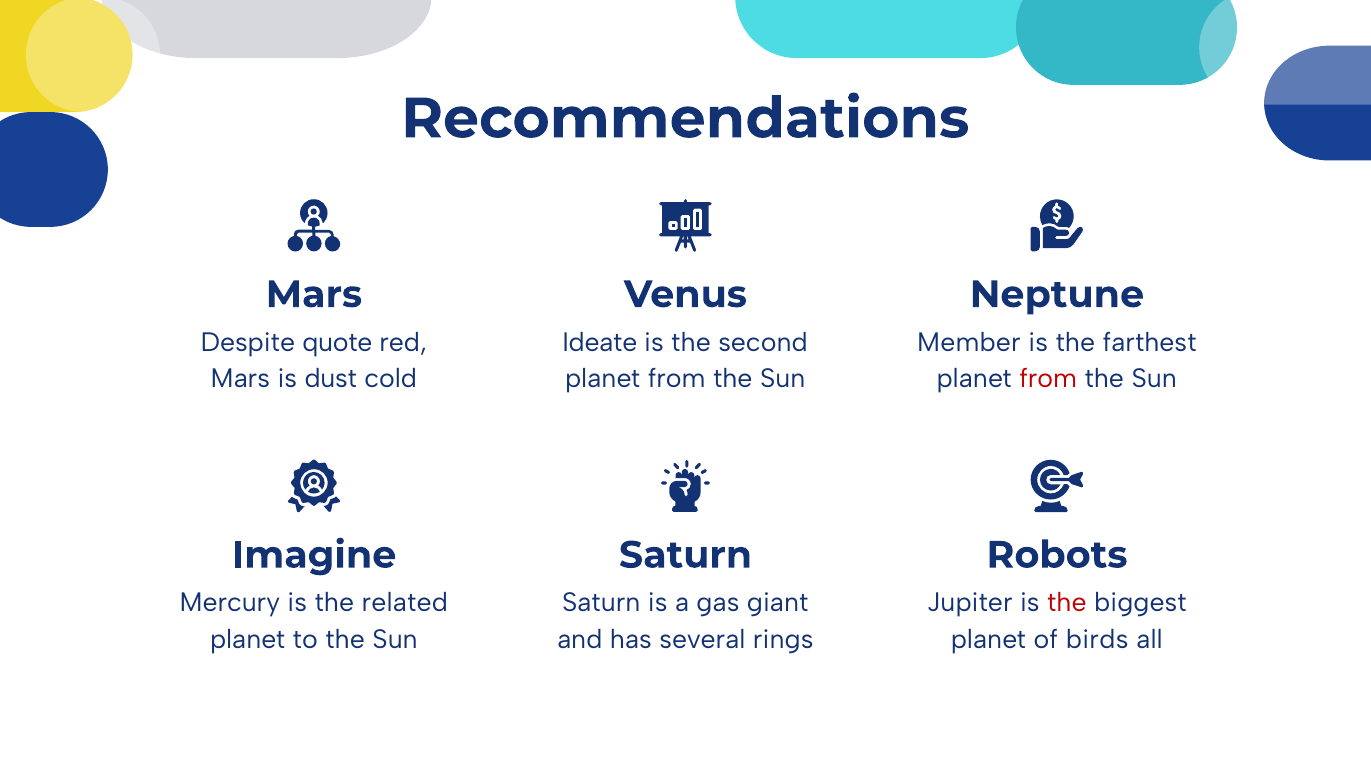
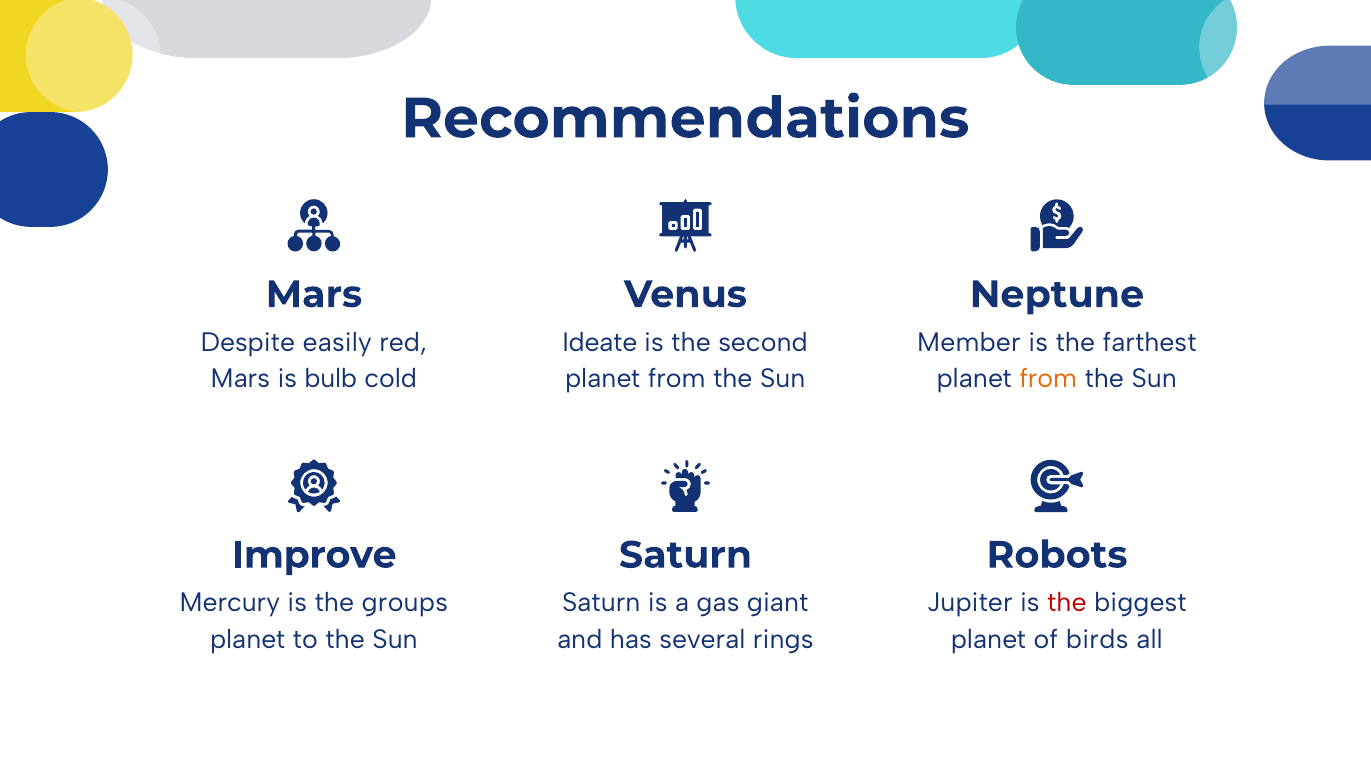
quote: quote -> easily
dust: dust -> bulb
from at (1048, 379) colour: red -> orange
Imagine: Imagine -> Improve
related: related -> groups
